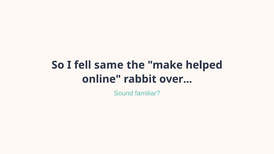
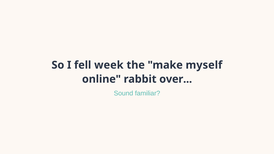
same: same -> week
helped: helped -> myself
